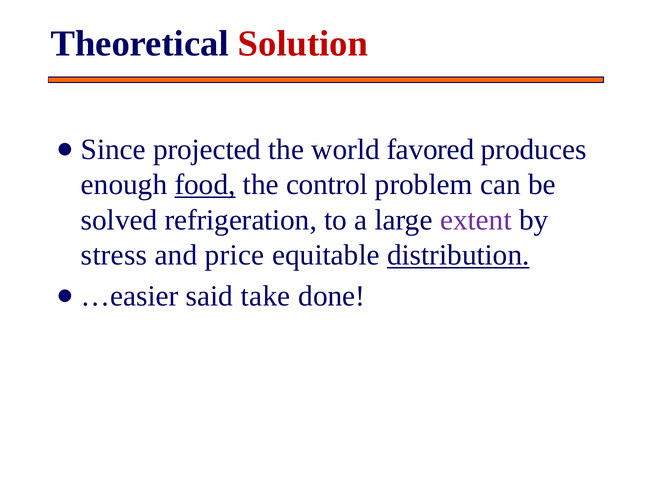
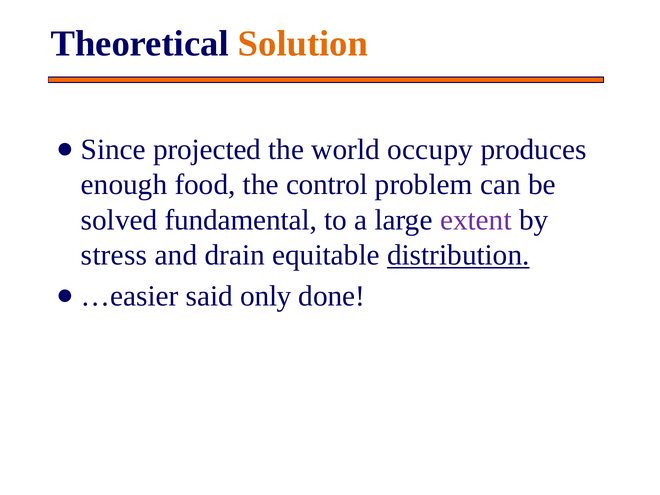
Solution colour: red -> orange
favored: favored -> occupy
food underline: present -> none
refrigeration: refrigeration -> fundamental
price: price -> drain
take: take -> only
